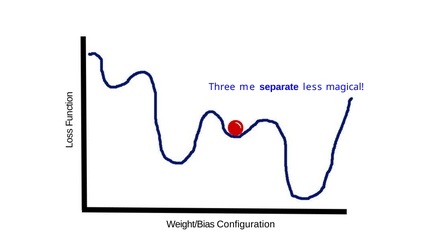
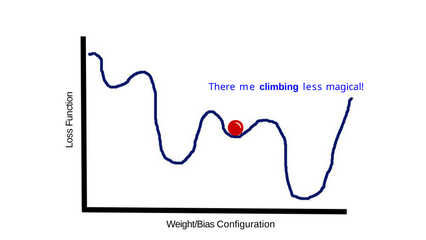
Three: Three -> There
separate: separate -> climbing
